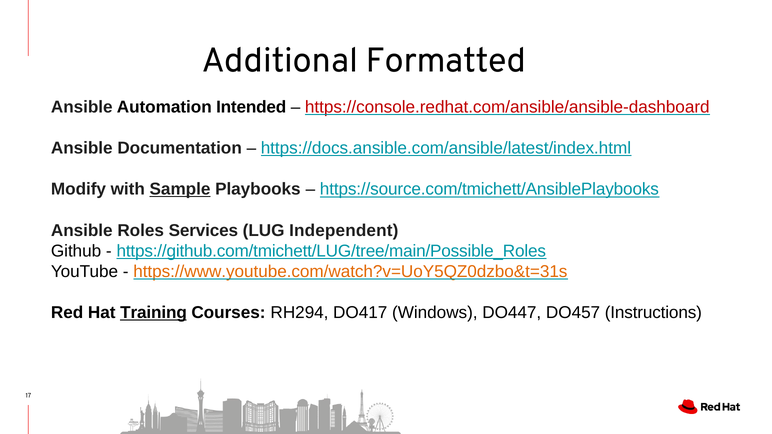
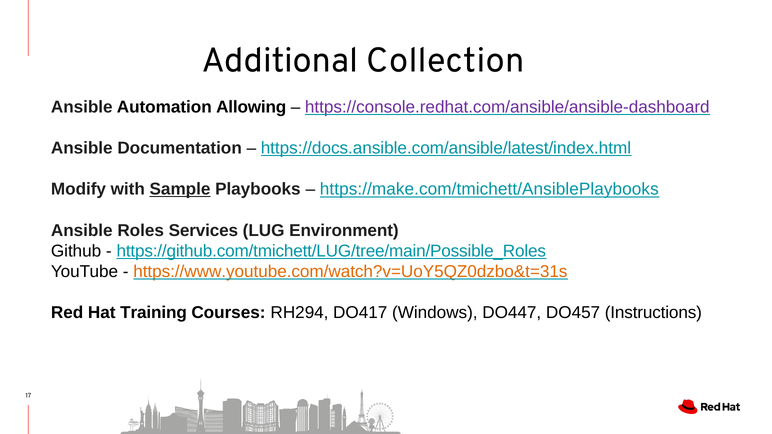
Formatted: Formatted -> Collection
Intended: Intended -> Allowing
https://console.redhat.com/ansible/ansible-dashboard colour: red -> purple
https://source.com/tmichett/AnsiblePlaybooks: https://source.com/tmichett/AnsiblePlaybooks -> https://make.com/tmichett/AnsiblePlaybooks
Independent: Independent -> Environment
Training underline: present -> none
